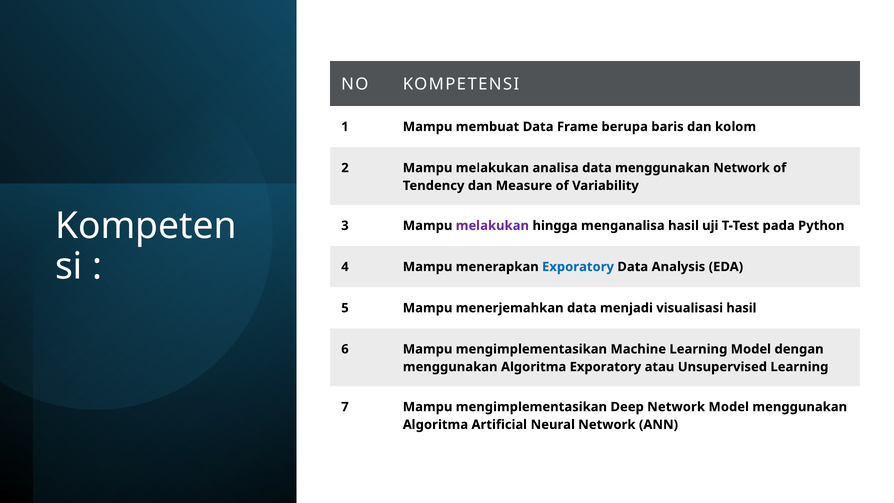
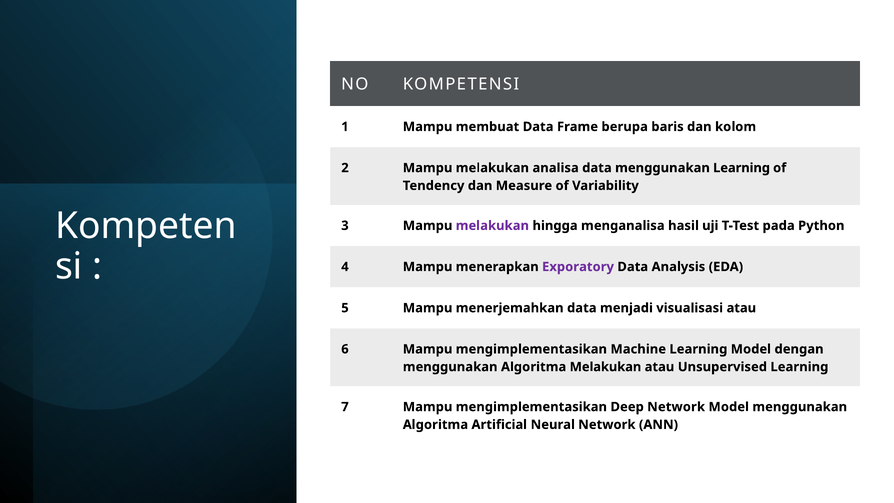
menggunakan Network: Network -> Learning
Exporatory at (578, 267) colour: blue -> purple
visualisasi hasil: hasil -> atau
Algoritma Exporatory: Exporatory -> Melakukan
